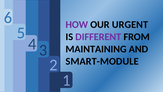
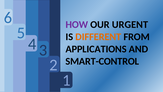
DIFFERENT colour: purple -> orange
MAINTAINING: MAINTAINING -> APPLICATIONS
SMART-MODULE: SMART-MODULE -> SMART-CONTROL
